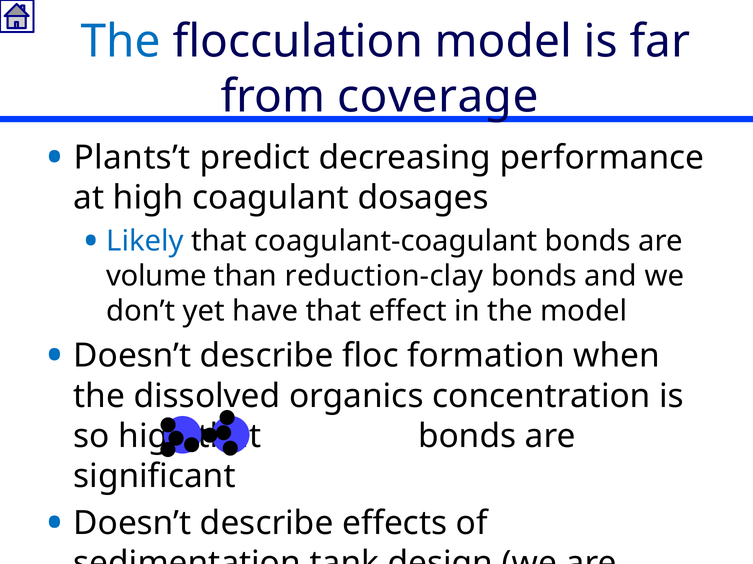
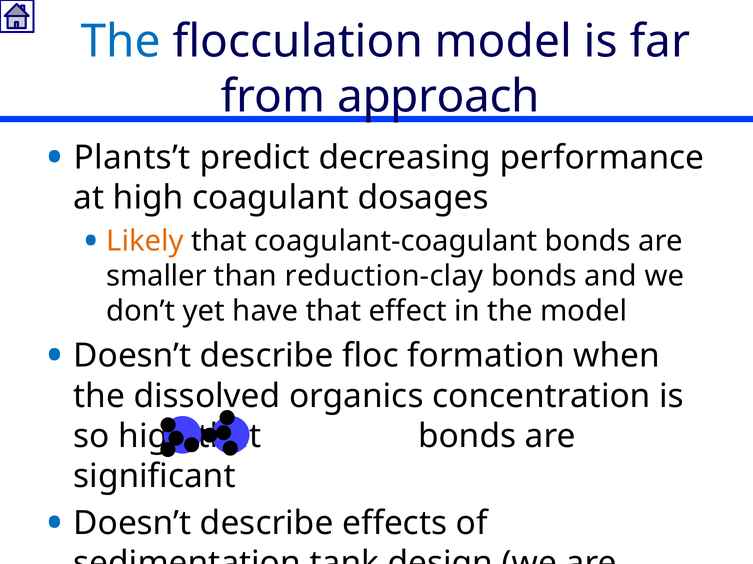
coverage: coverage -> approach
Likely colour: blue -> orange
volume: volume -> smaller
